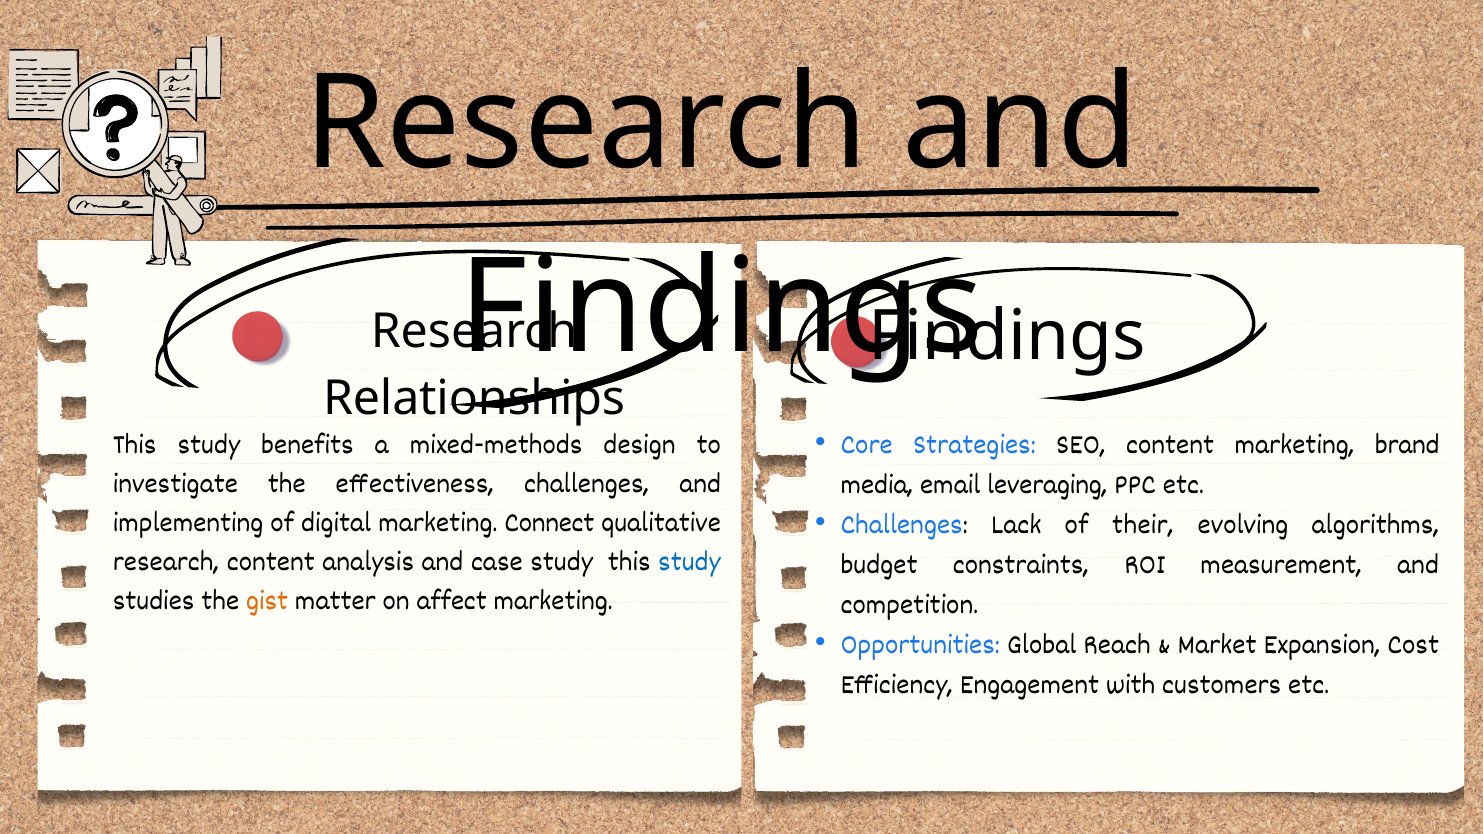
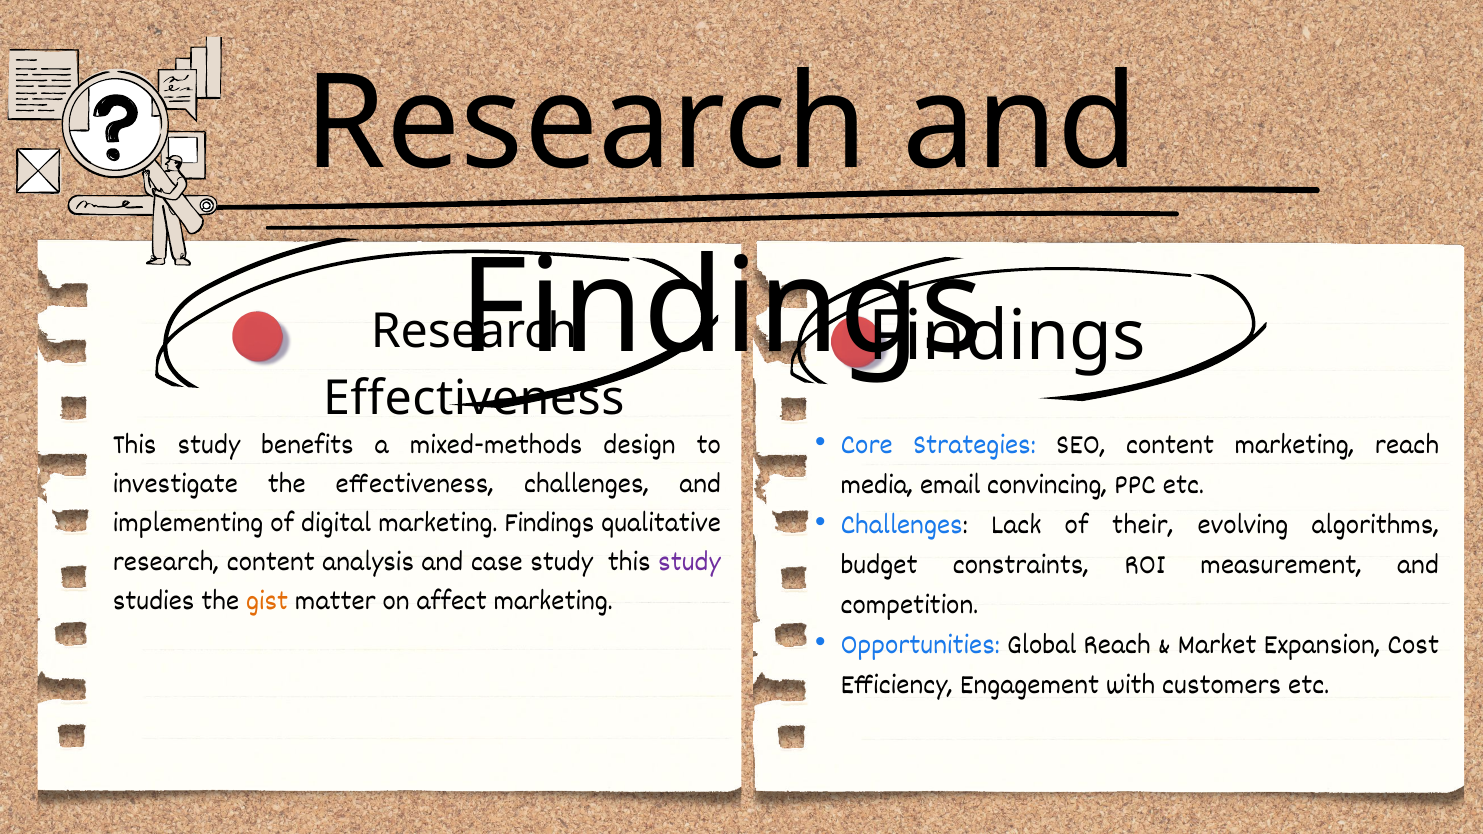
Relationships at (474, 399): Relationships -> Effectiveness
marketing brand: brand -> reach
leveraging: leveraging -> convincing
marketing Connect: Connect -> Findings
study at (689, 561) colour: blue -> purple
